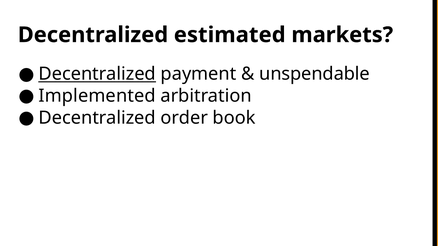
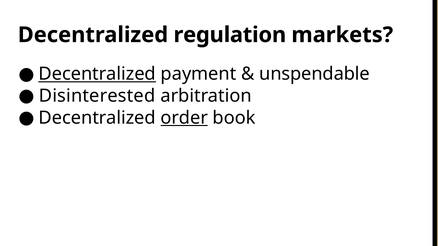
estimated: estimated -> regulation
Implemented: Implemented -> Disinterested
order underline: none -> present
